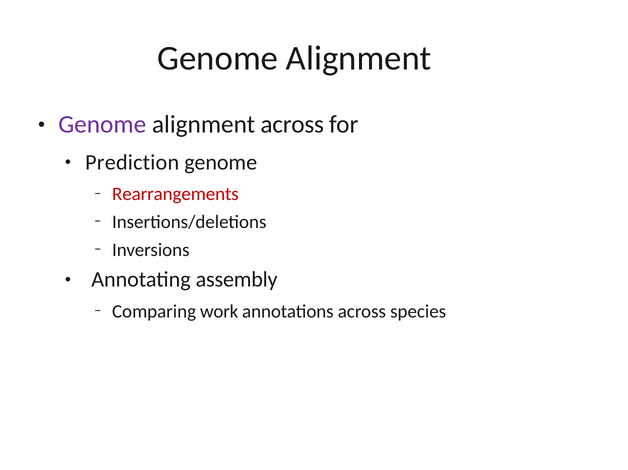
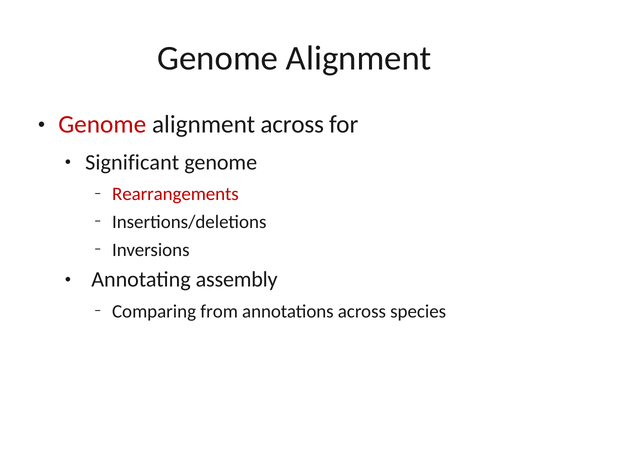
Genome at (102, 125) colour: purple -> red
Prediction: Prediction -> Significant
work: work -> from
